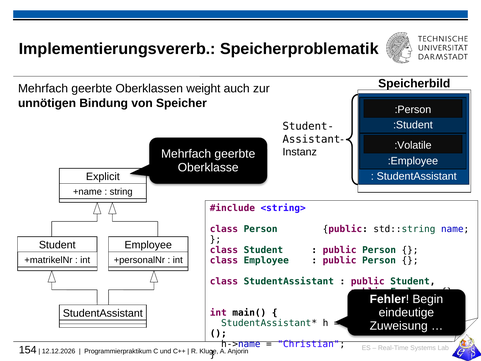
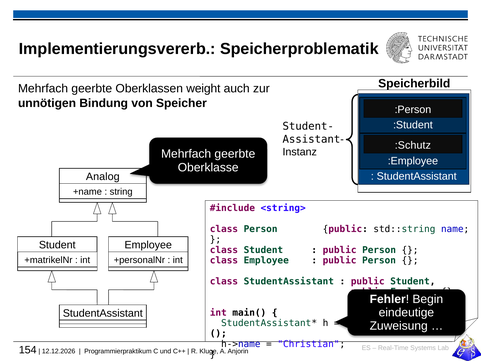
:Volatile: :Volatile -> :Schutz
Explicit: Explicit -> Analog
